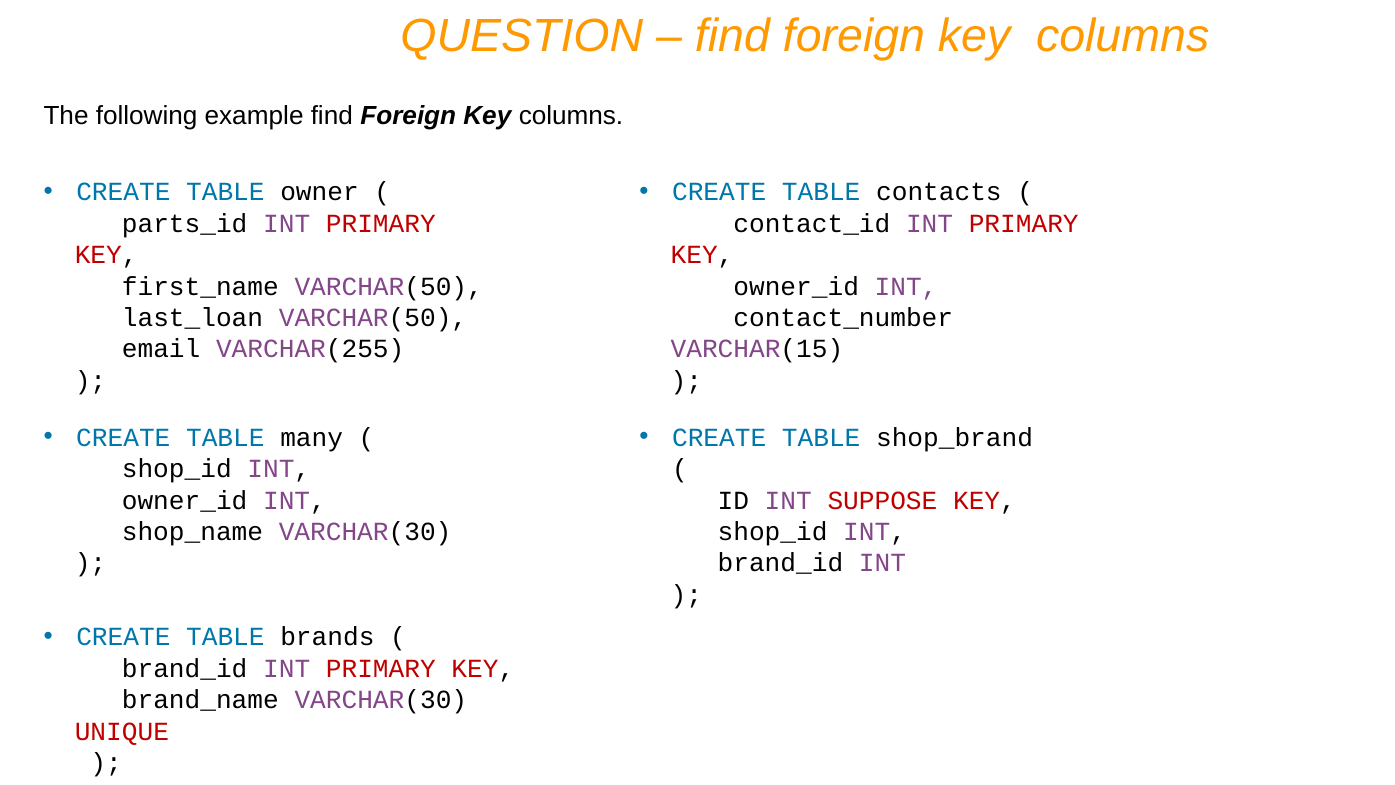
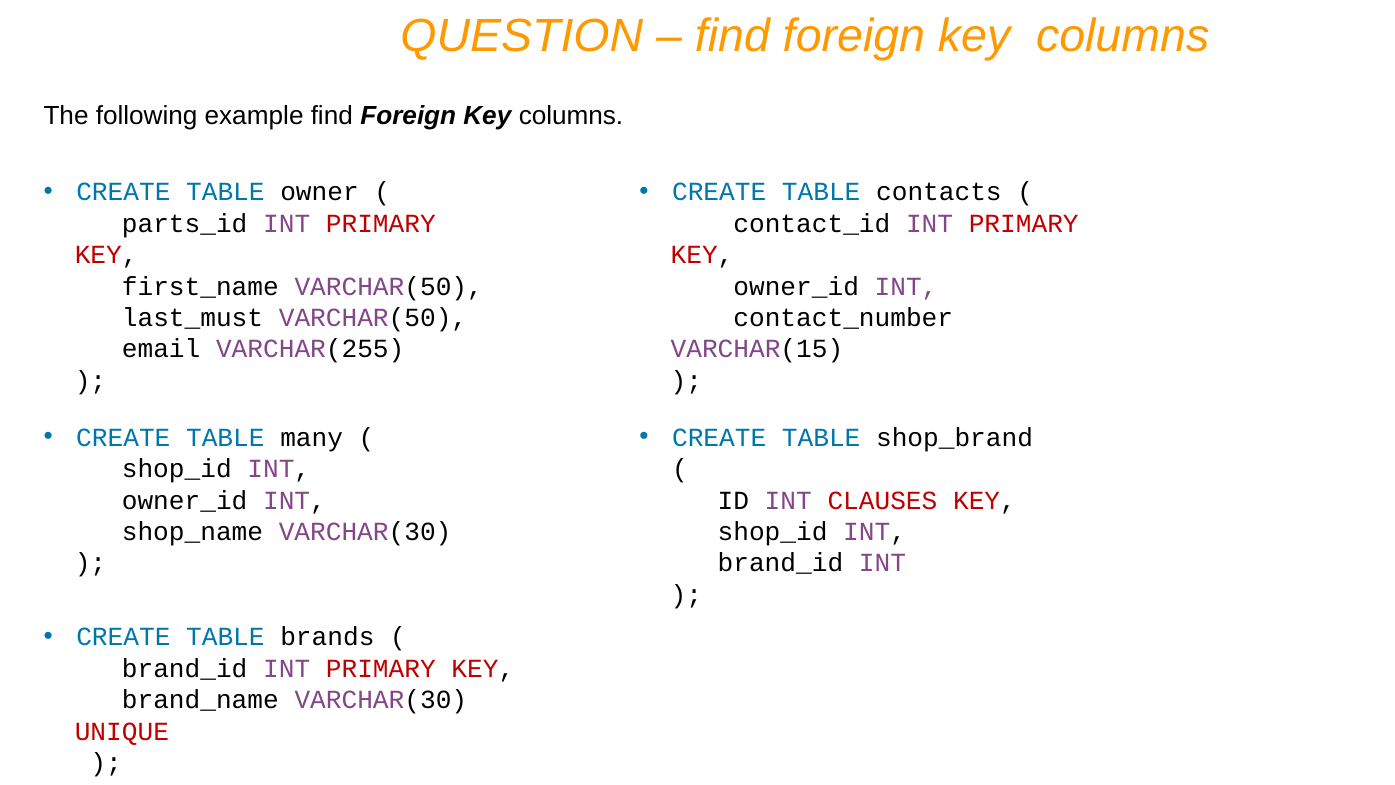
last_loan: last_loan -> last_must
SUPPOSE: SUPPOSE -> CLAUSES
